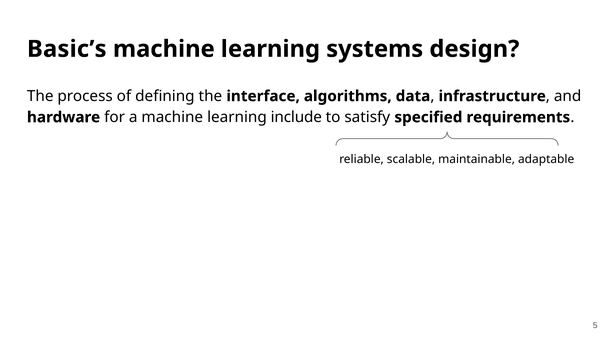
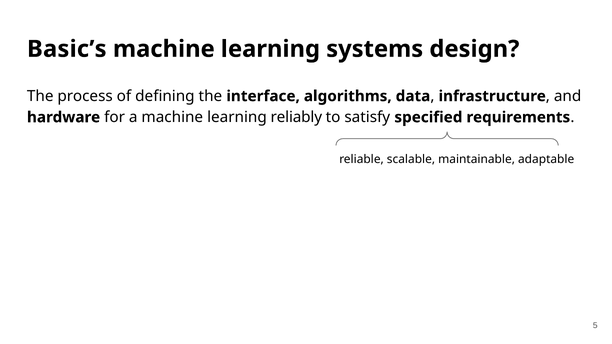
include: include -> reliably
